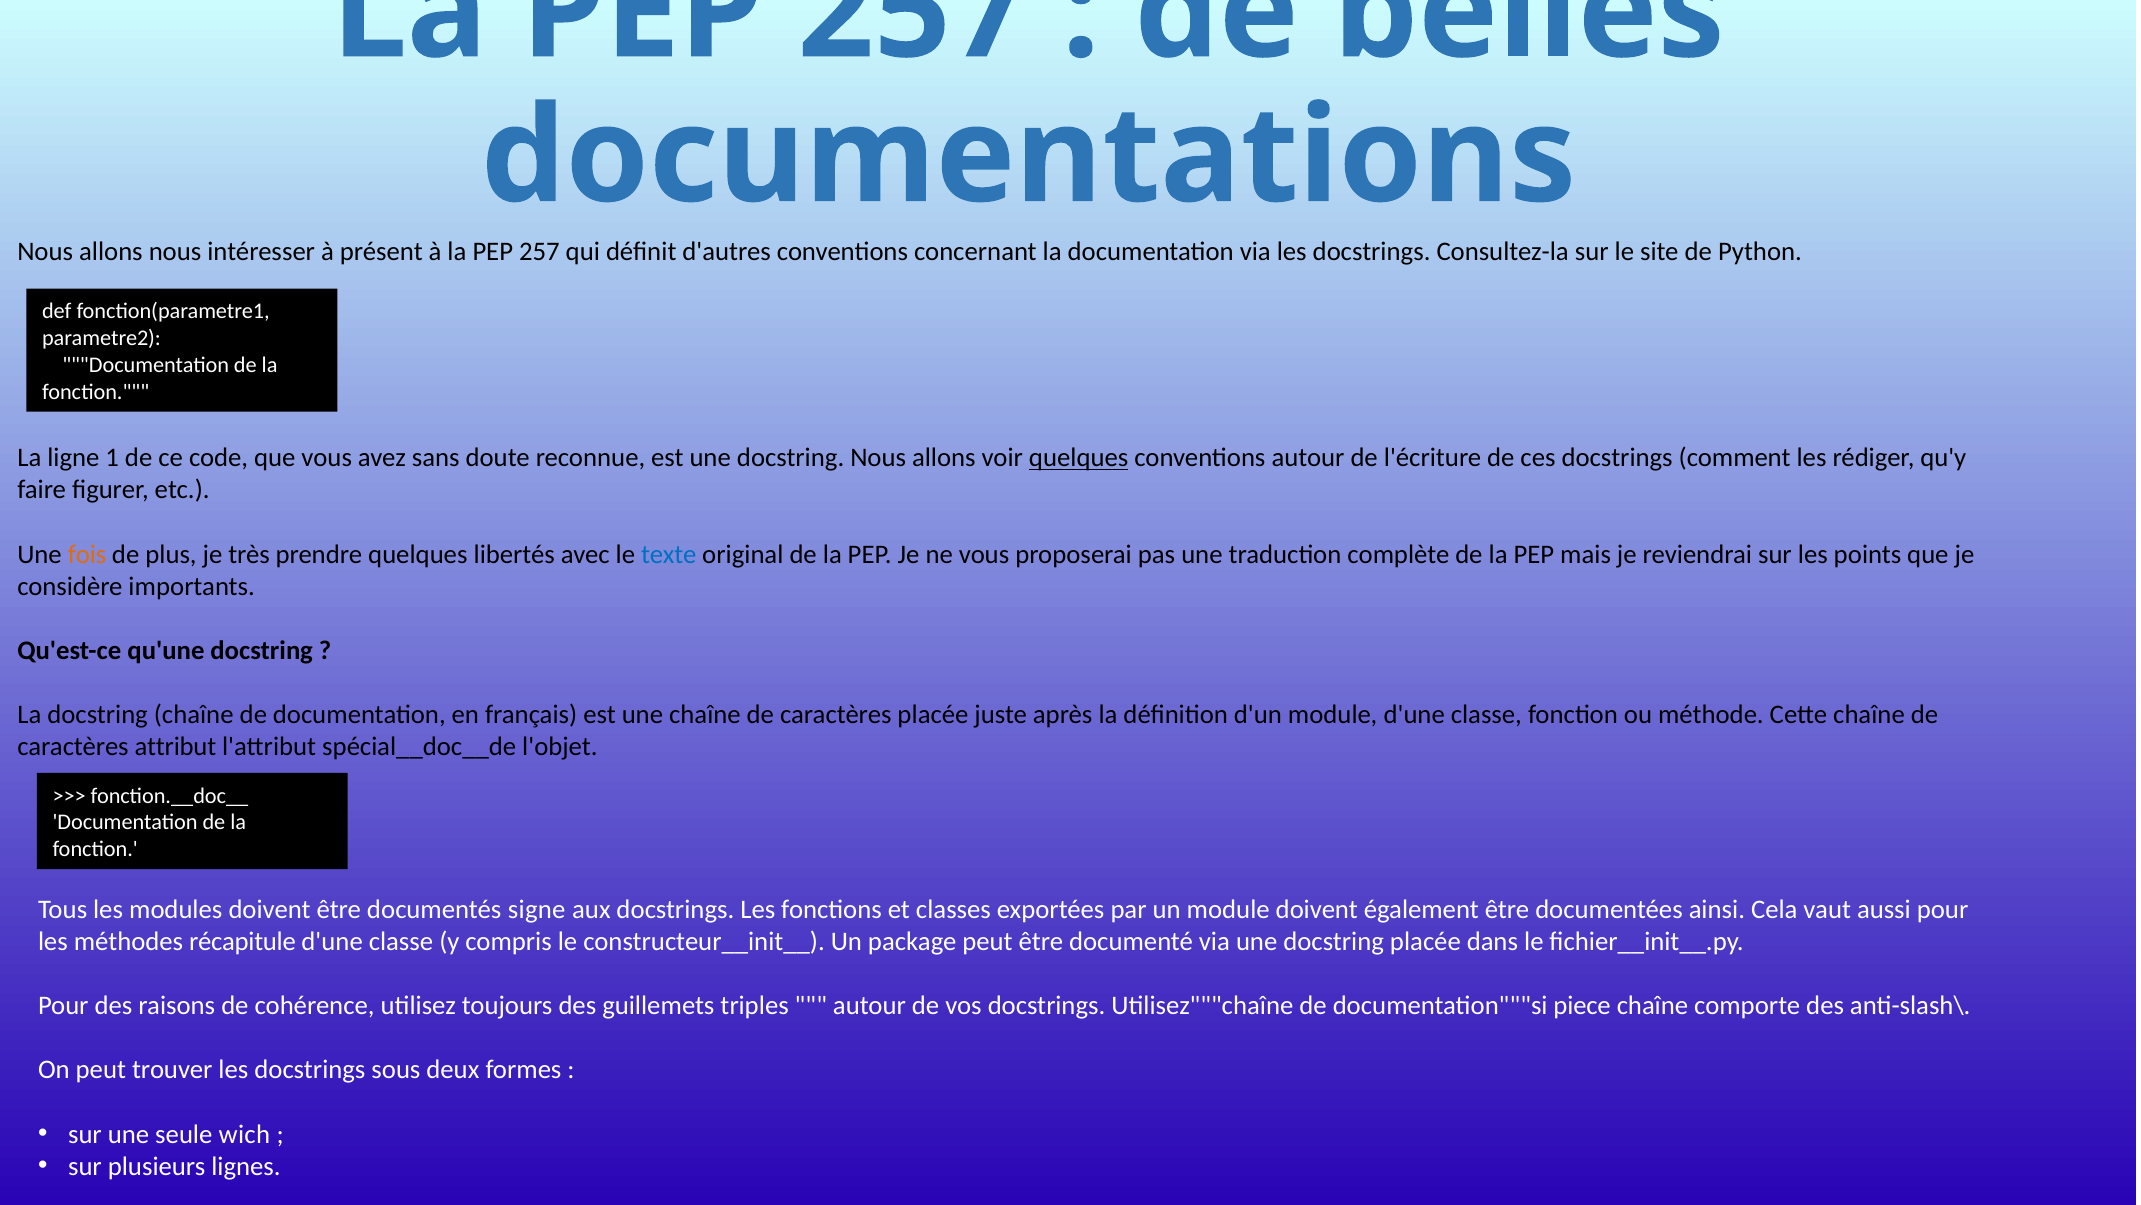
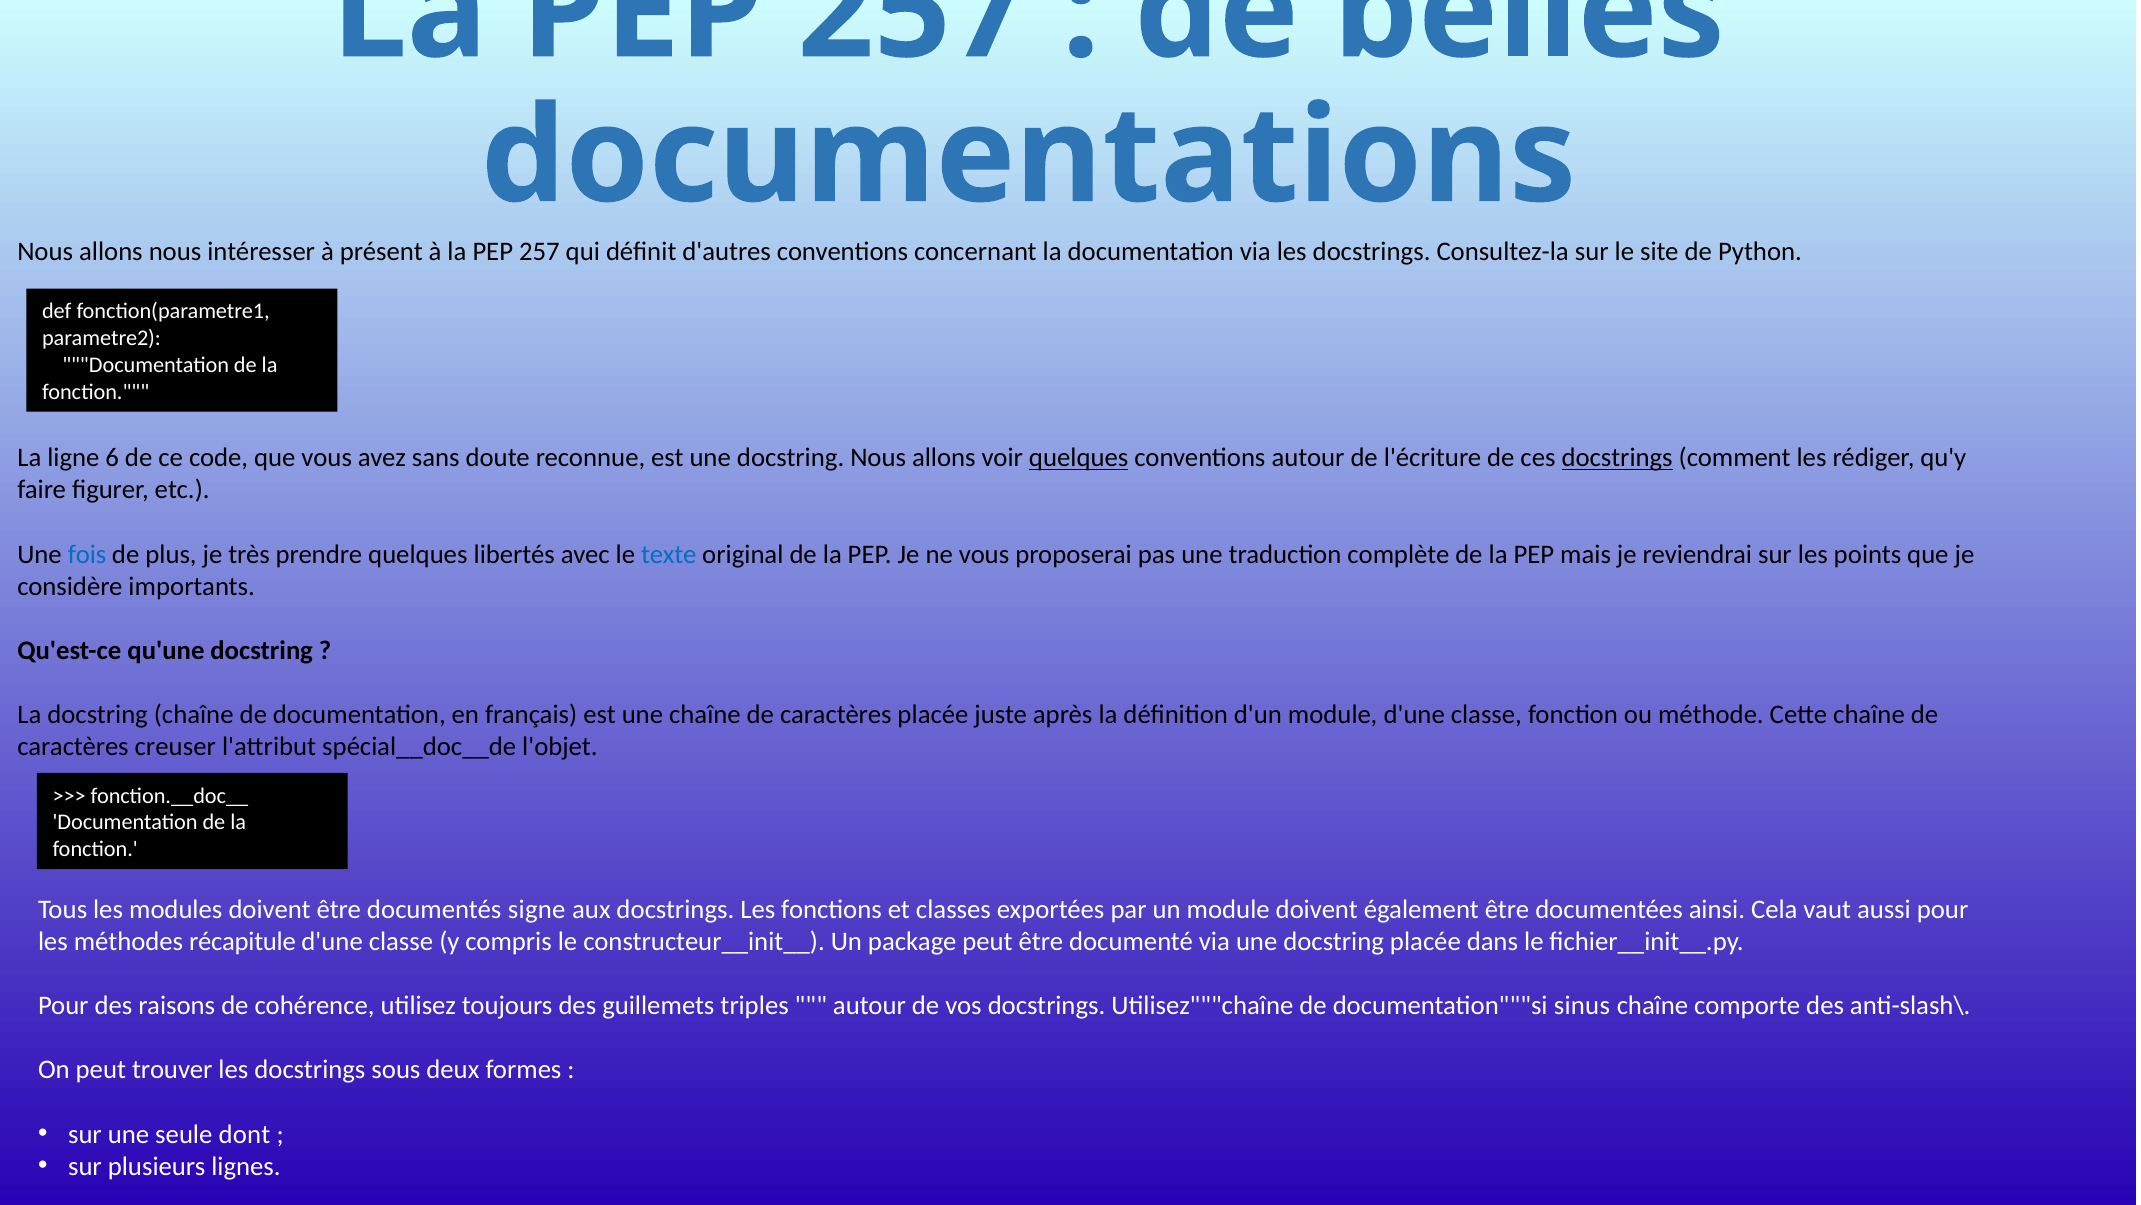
1: 1 -> 6
docstrings at (1617, 458) underline: none -> present
fois colour: orange -> blue
attribut: attribut -> creuser
piece: piece -> sinus
wich: wich -> dont
